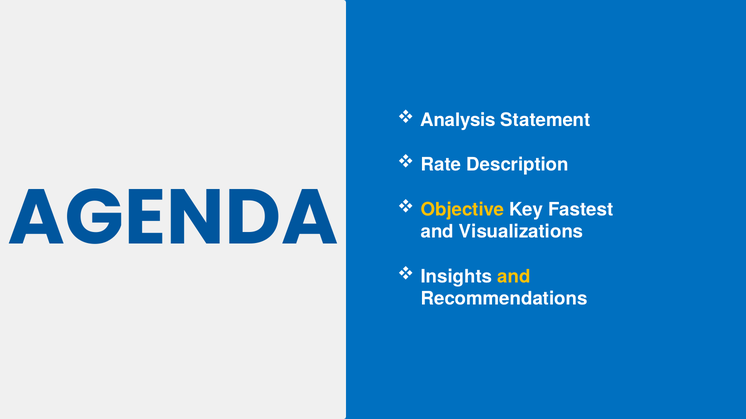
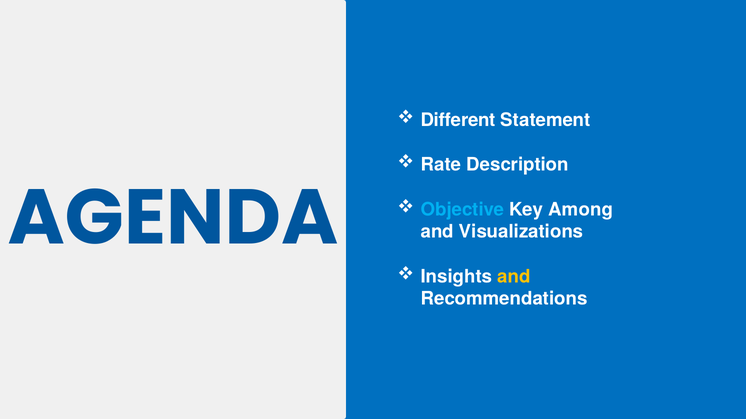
Analysis: Analysis -> Different
Objective colour: yellow -> light blue
Fastest: Fastest -> Among
